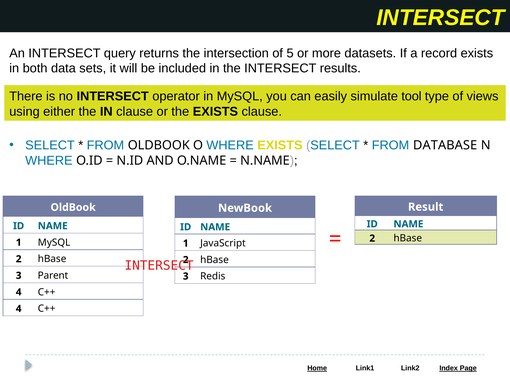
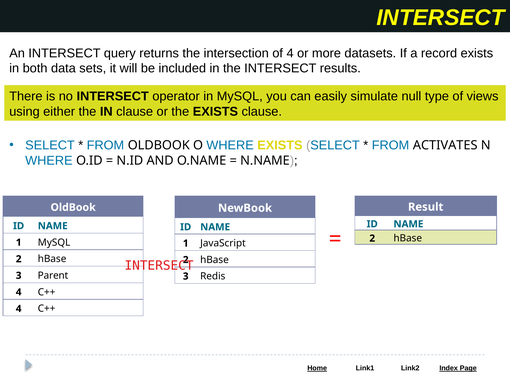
of 5: 5 -> 4
tool: tool -> null
DATABASE: DATABASE -> ACTIVATES
